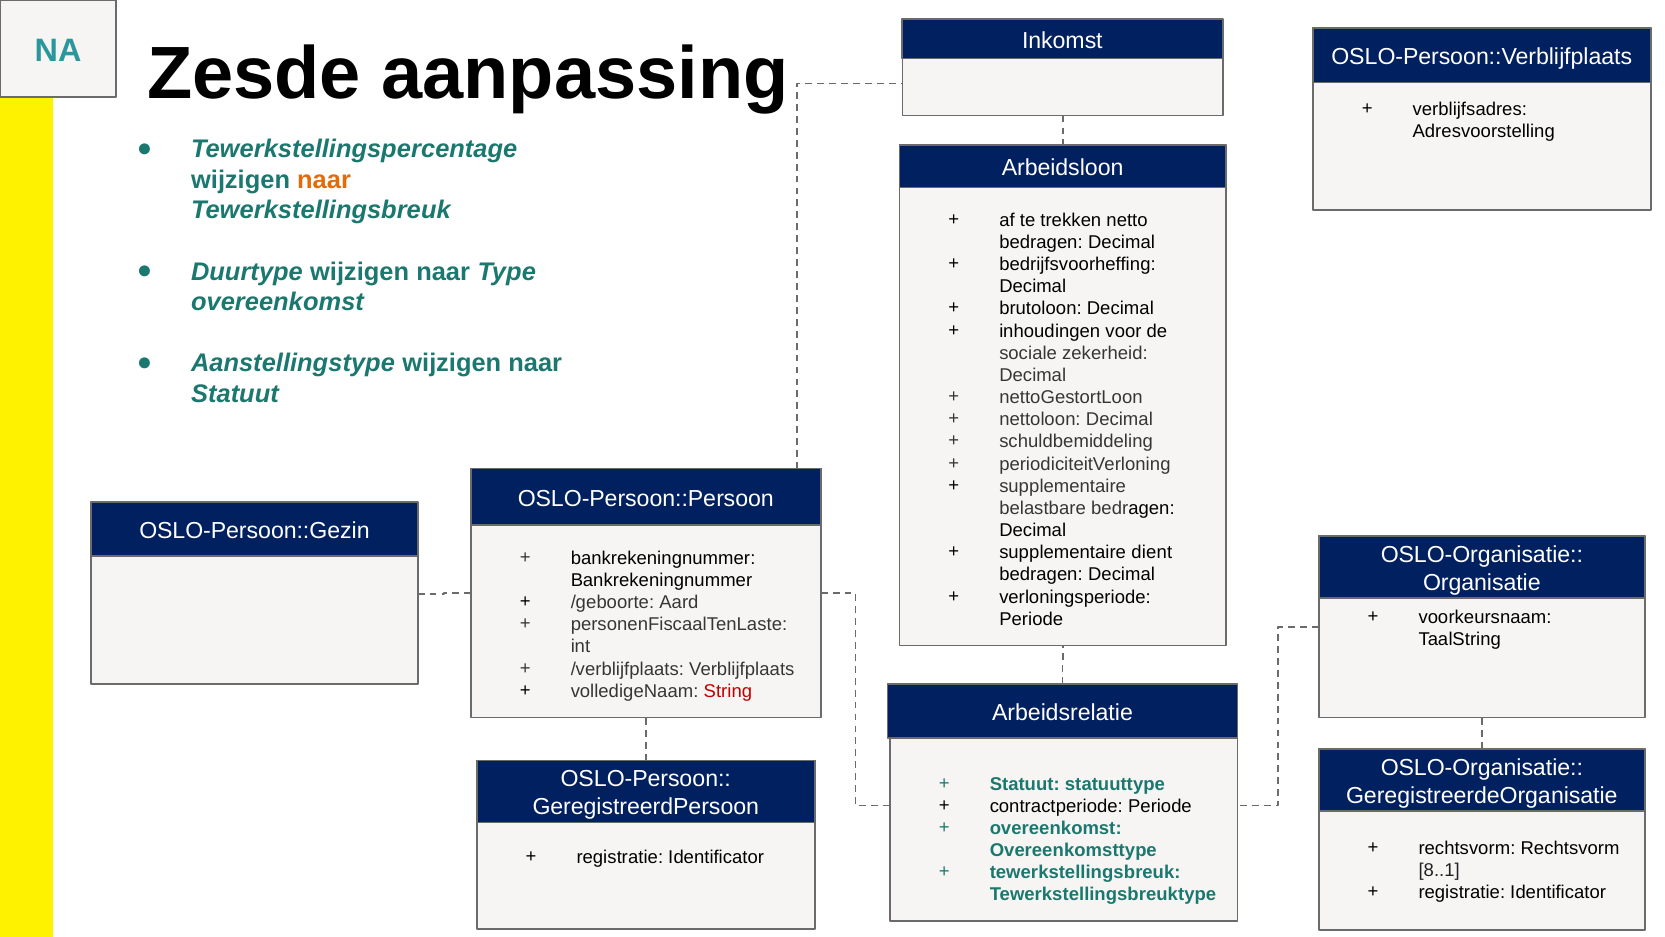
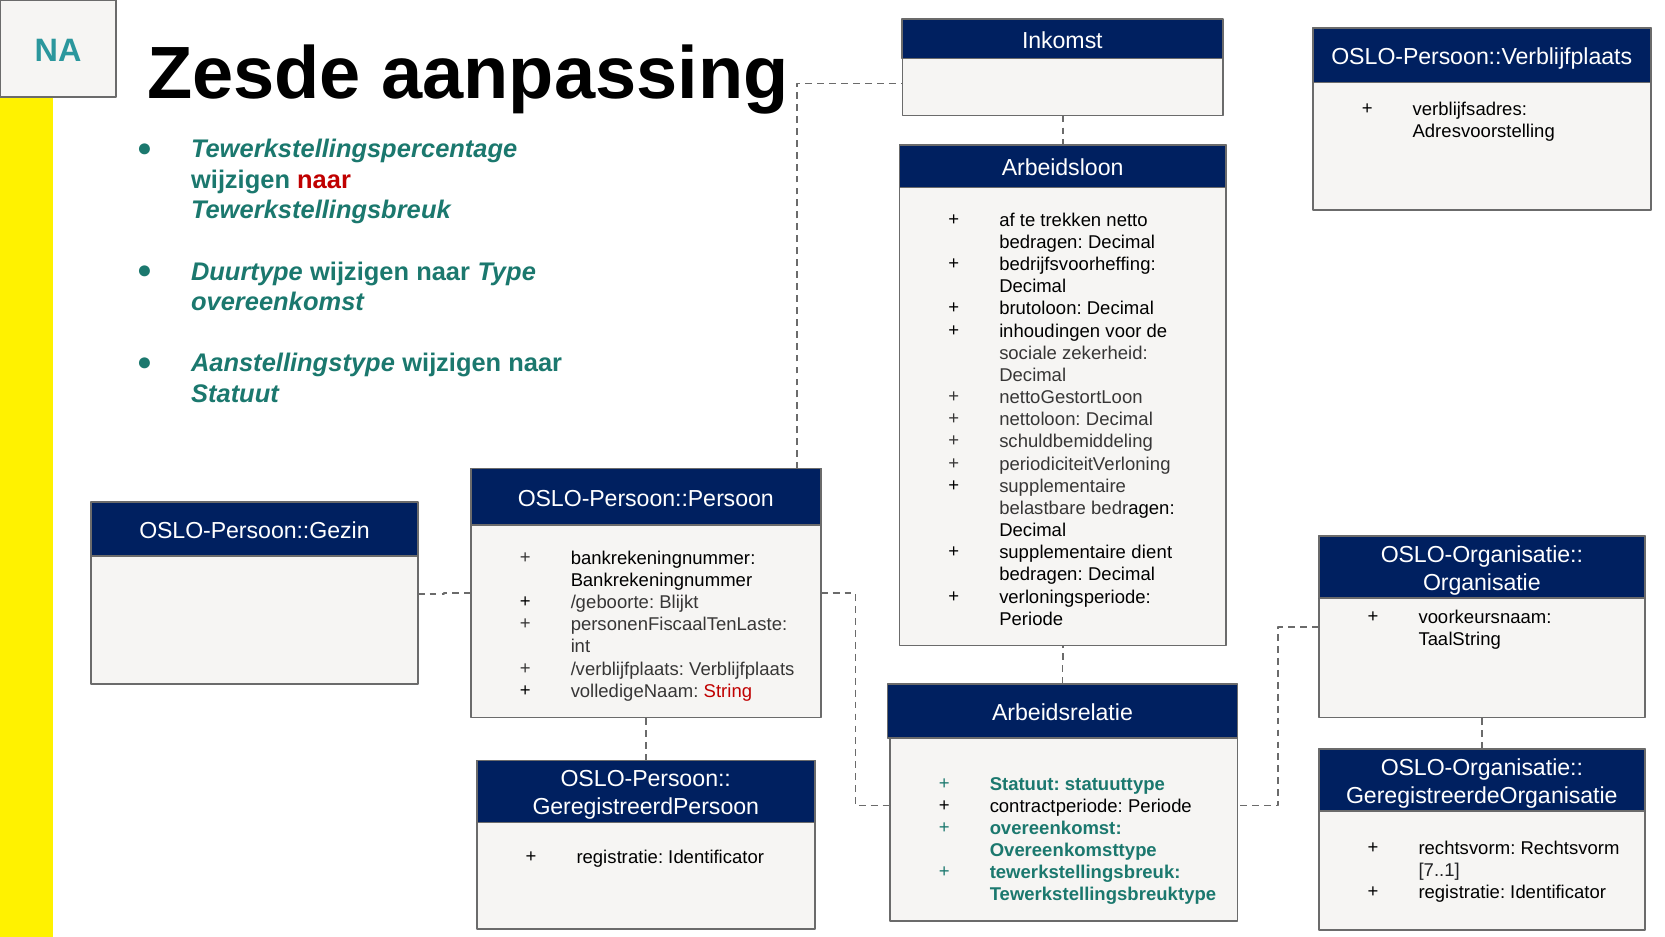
naar at (324, 180) colour: orange -> red
Aard: Aard -> Blijkt
8..1: 8..1 -> 7..1
